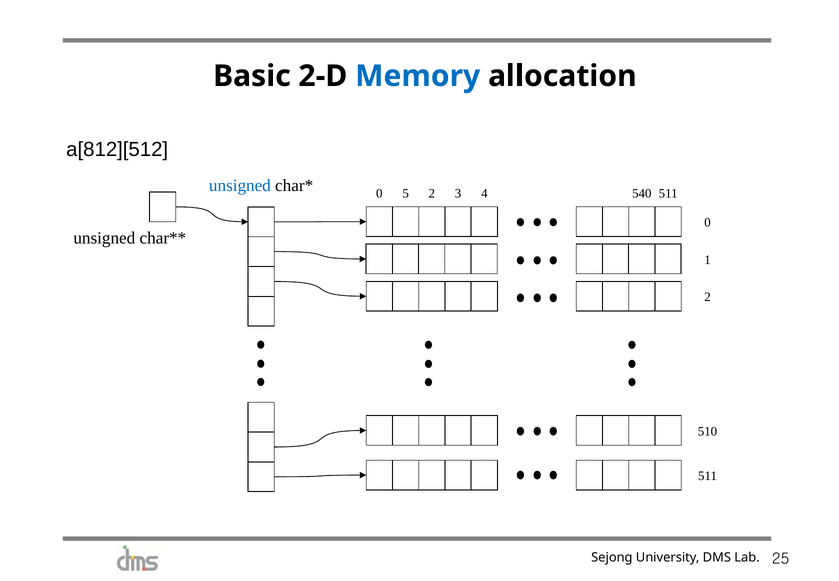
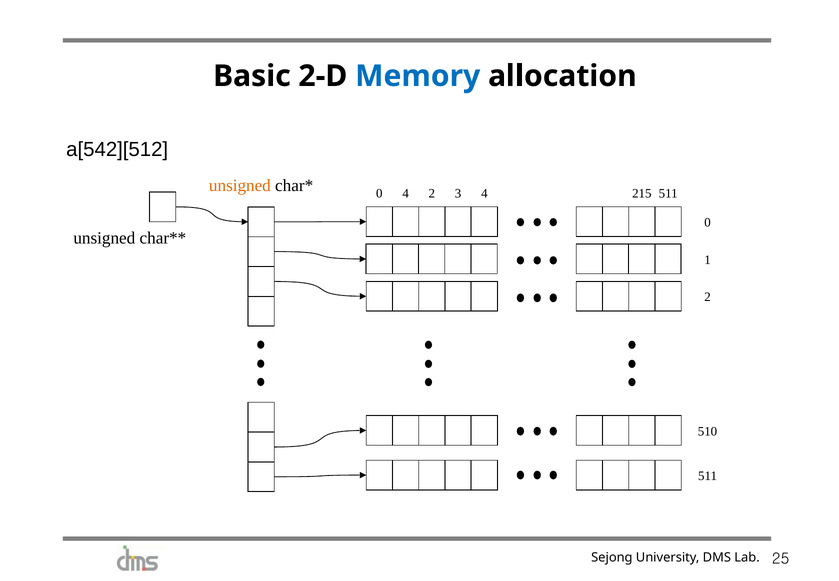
a[812][512: a[812][512 -> a[542][512
unsigned at (240, 186) colour: blue -> orange
0 5: 5 -> 4
540: 540 -> 215
